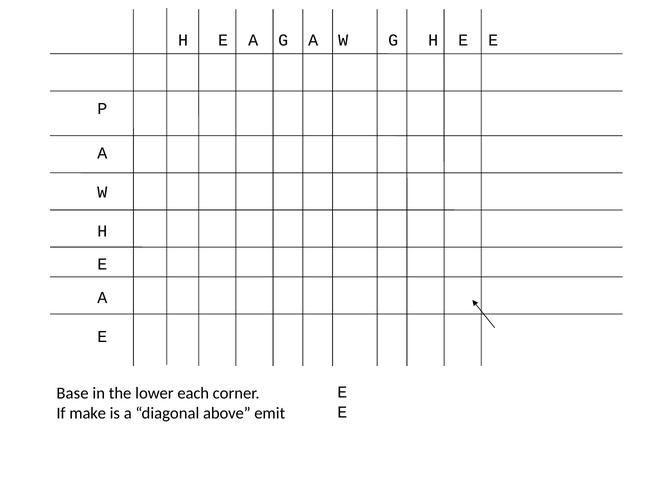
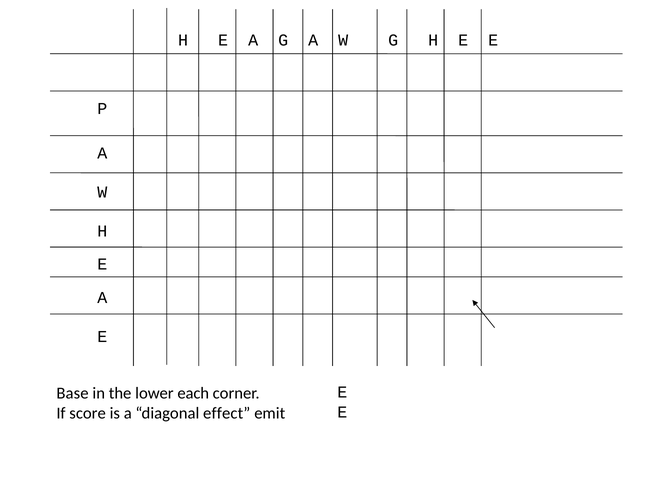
make: make -> score
above: above -> effect
